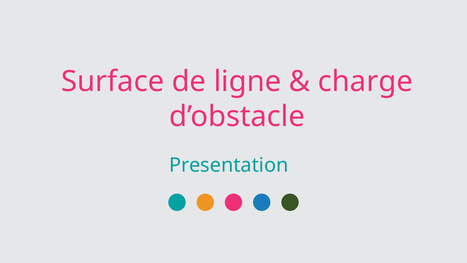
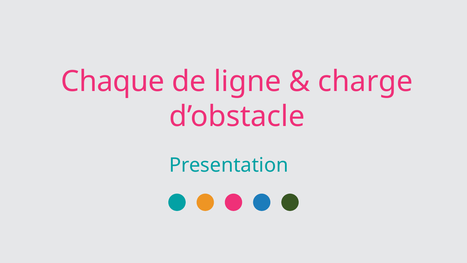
Surface: Surface -> Chaque
